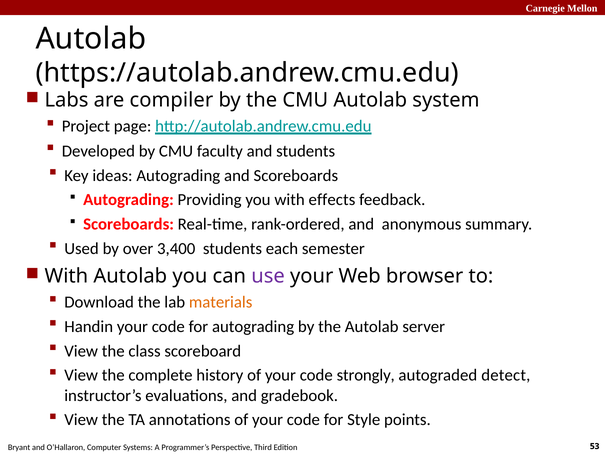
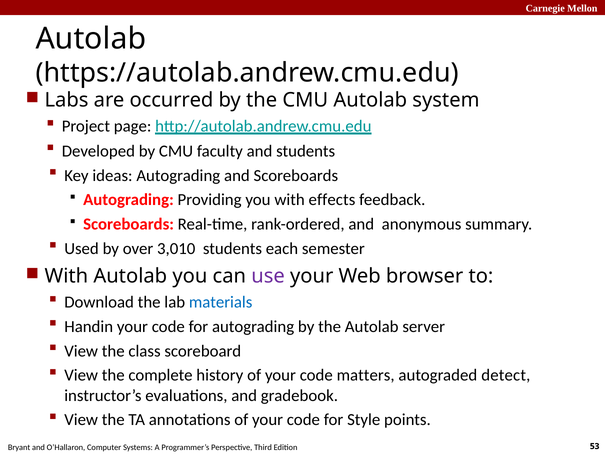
compiler: compiler -> occurred
3,400: 3,400 -> 3,010
materials colour: orange -> blue
strongly: strongly -> matters
